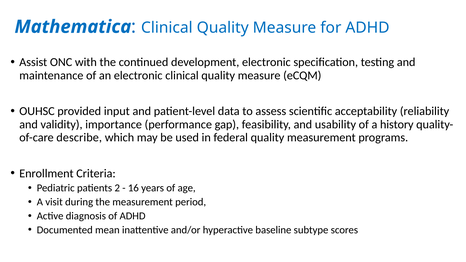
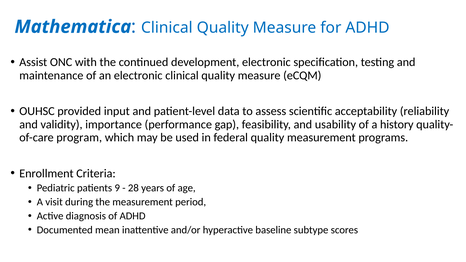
describe: describe -> program
2: 2 -> 9
16: 16 -> 28
